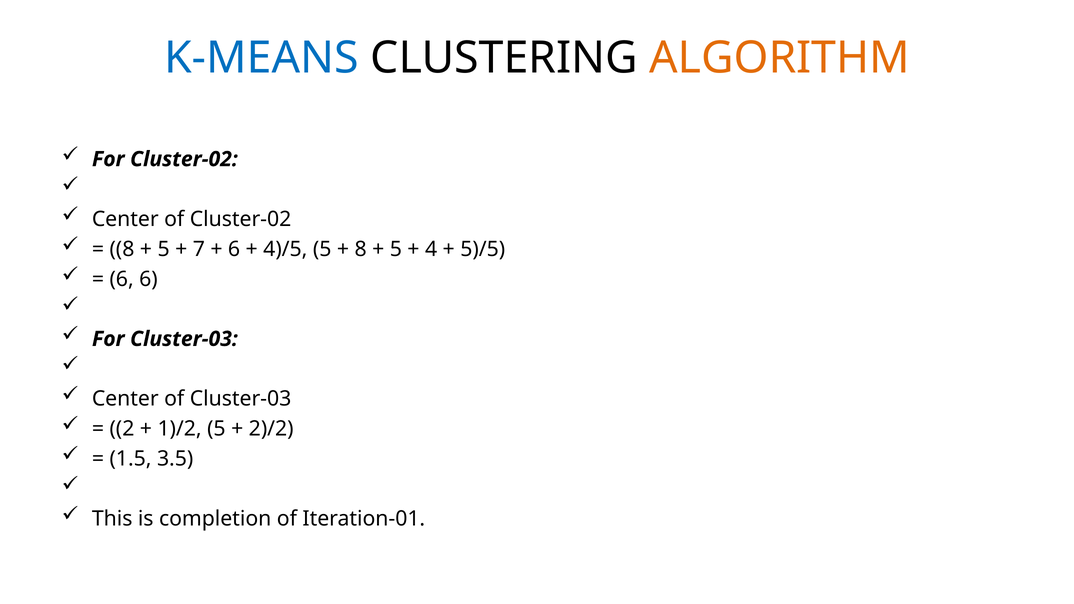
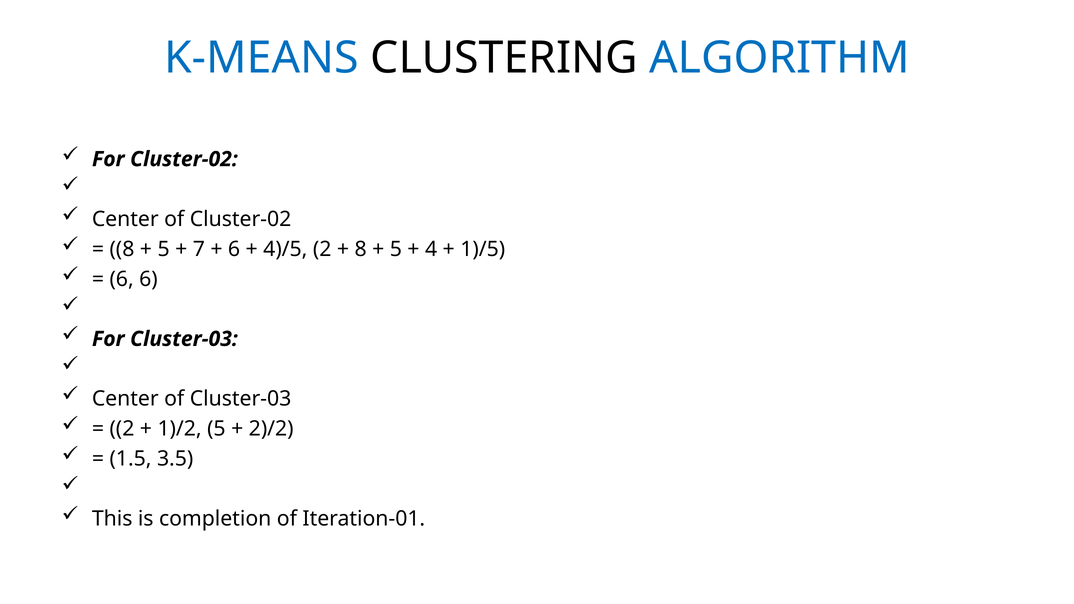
ALGORITHM colour: orange -> blue
4)/5 5: 5 -> 2
5)/5: 5)/5 -> 1)/5
